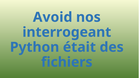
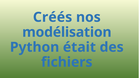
Avoid: Avoid -> Créés
interrogeant: interrogeant -> modélisation
